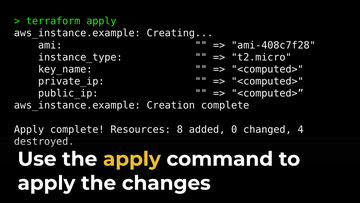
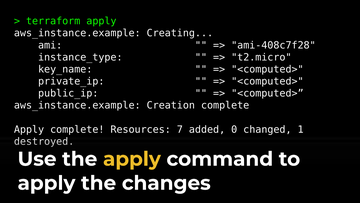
8: 8 -> 7
4: 4 -> 1
